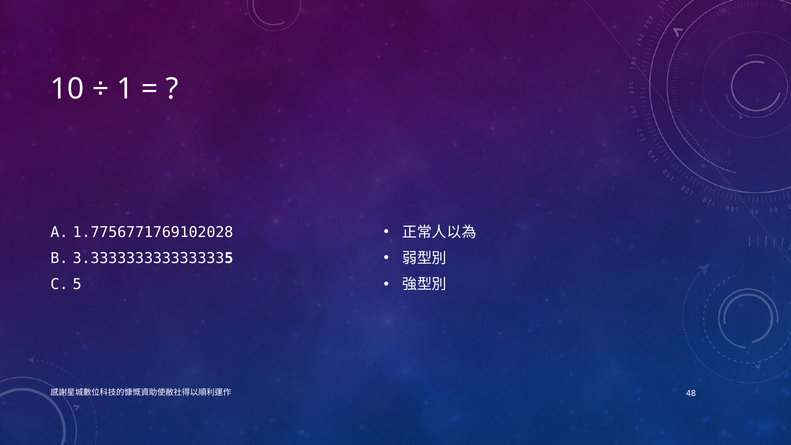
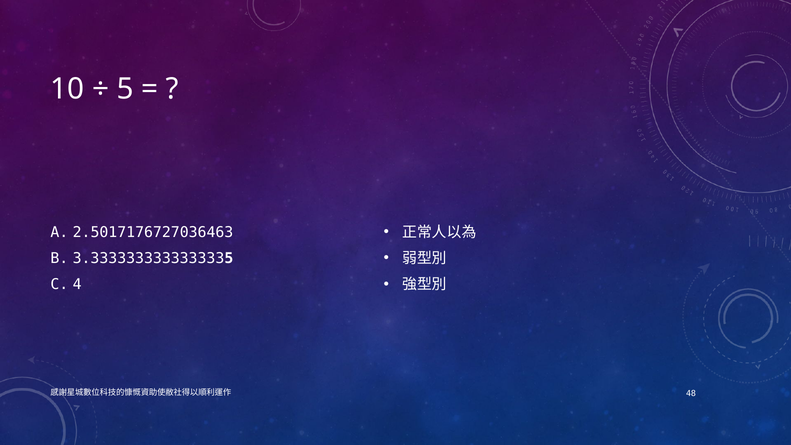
1: 1 -> 5
1.7756771769102028: 1.7756771769102028 -> 2.5017176727036463
5: 5 -> 4
